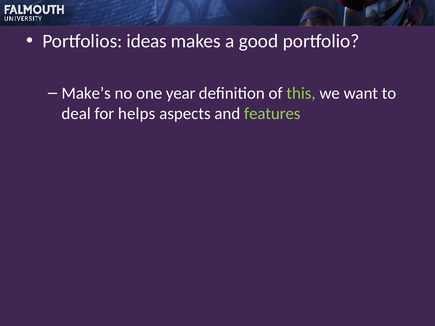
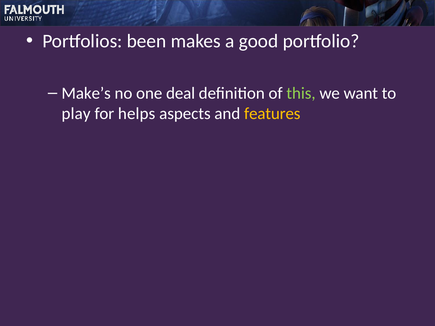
ideas: ideas -> been
year: year -> deal
deal: deal -> play
features colour: light green -> yellow
